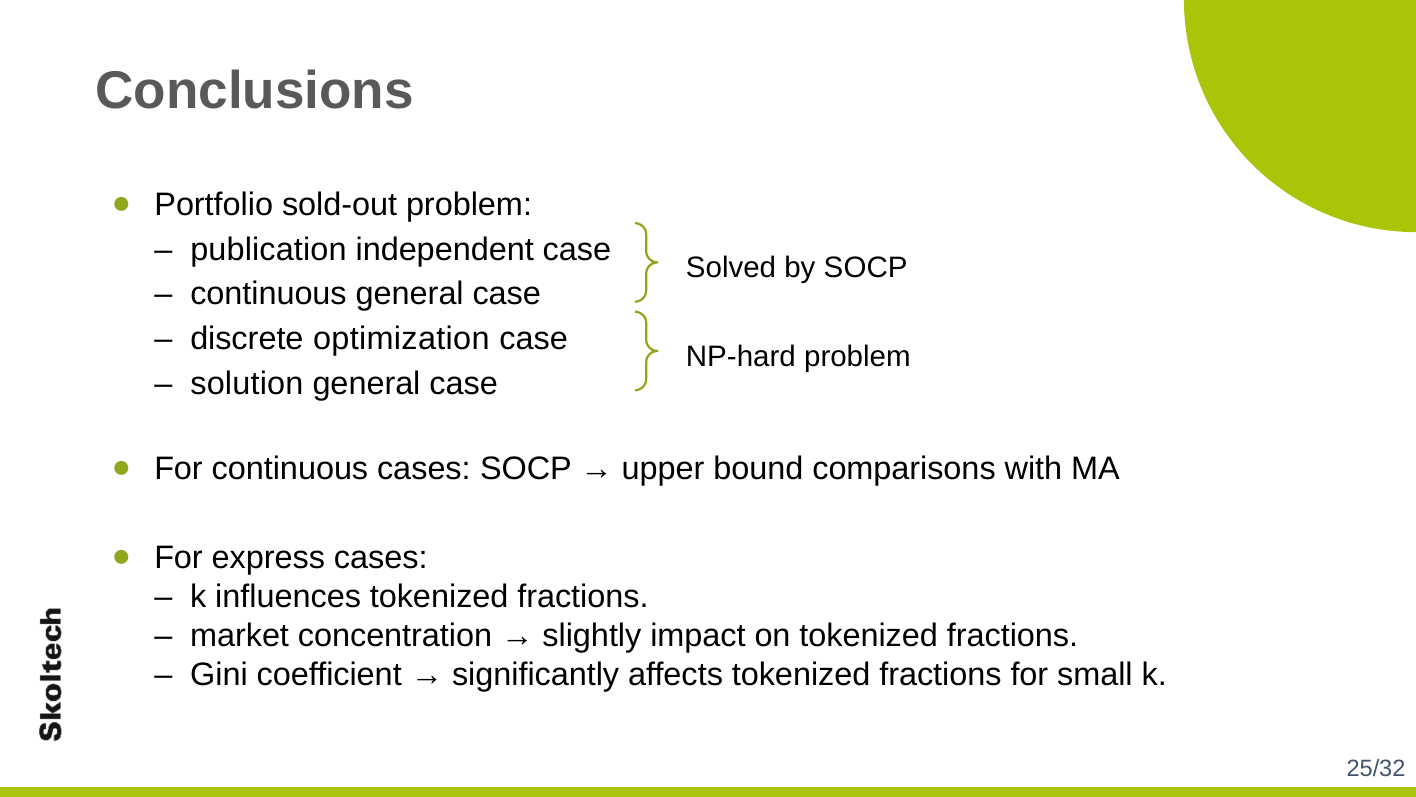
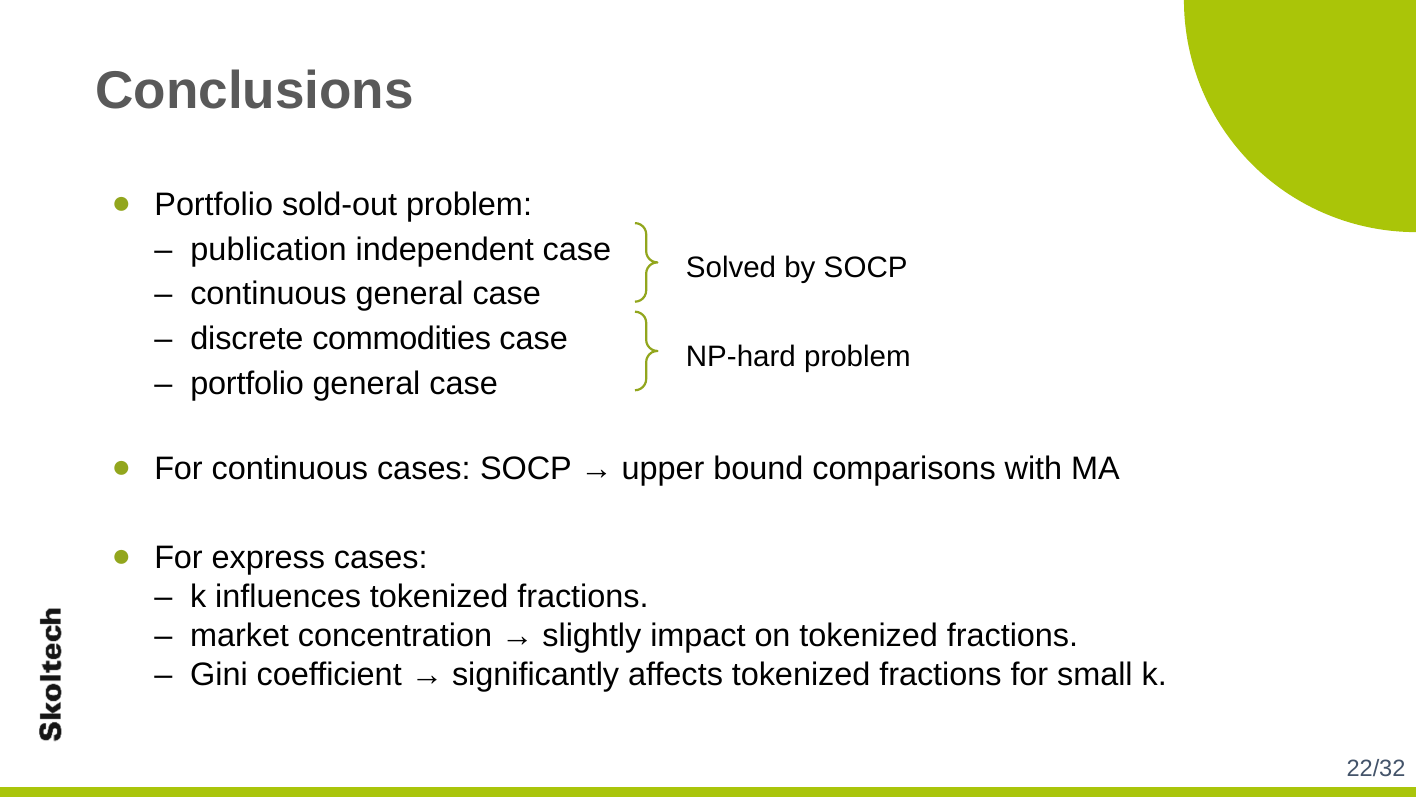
optimization: optimization -> commodities
solution at (247, 383): solution -> portfolio
25/32: 25/32 -> 22/32
